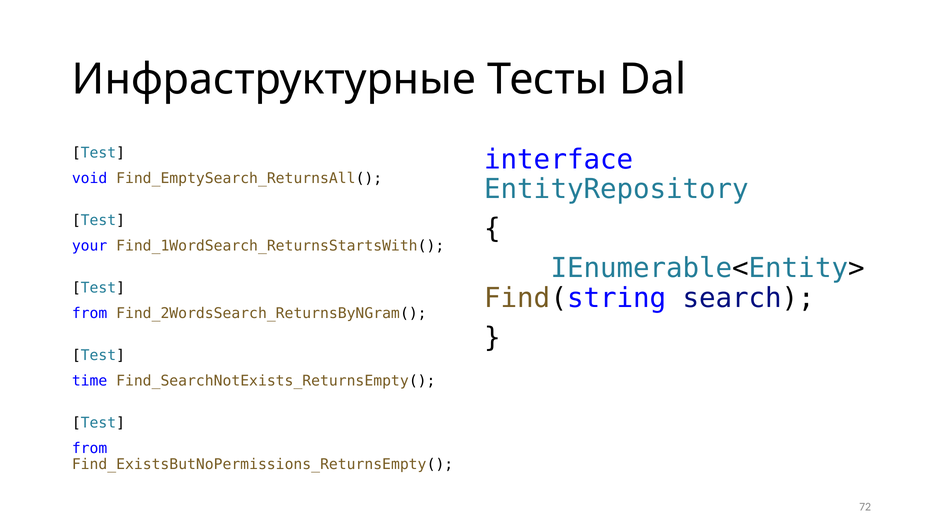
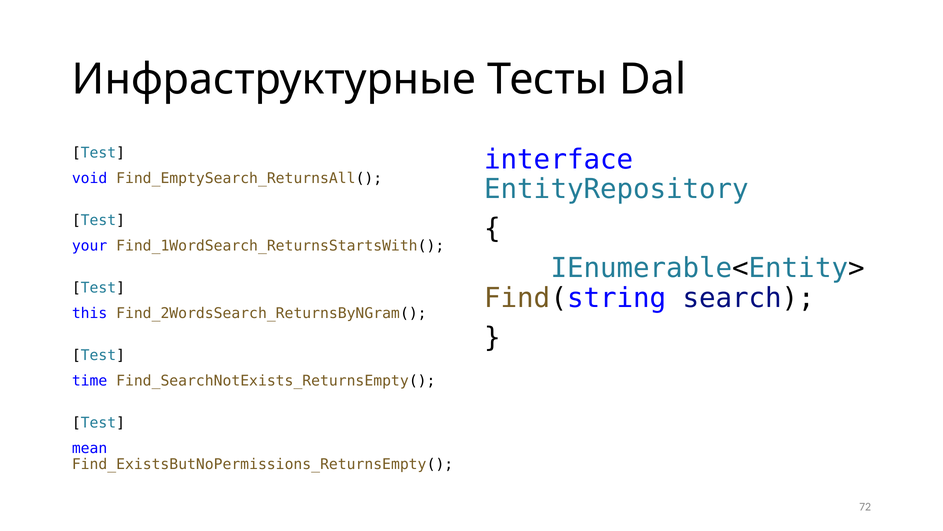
from at (90, 313): from -> this
from at (90, 448): from -> mean
